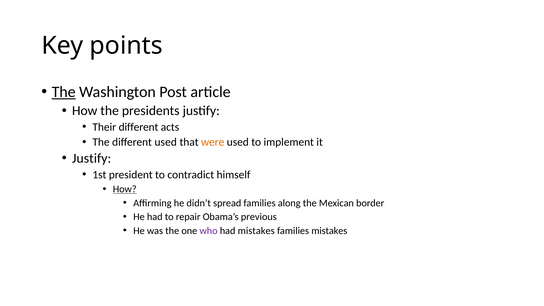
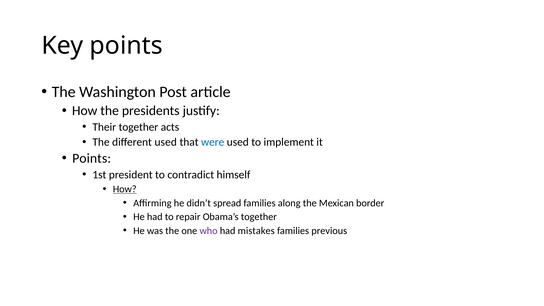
The at (64, 92) underline: present -> none
Their different: different -> together
were colour: orange -> blue
Justify at (92, 158): Justify -> Points
Obama’s previous: previous -> together
families mistakes: mistakes -> previous
